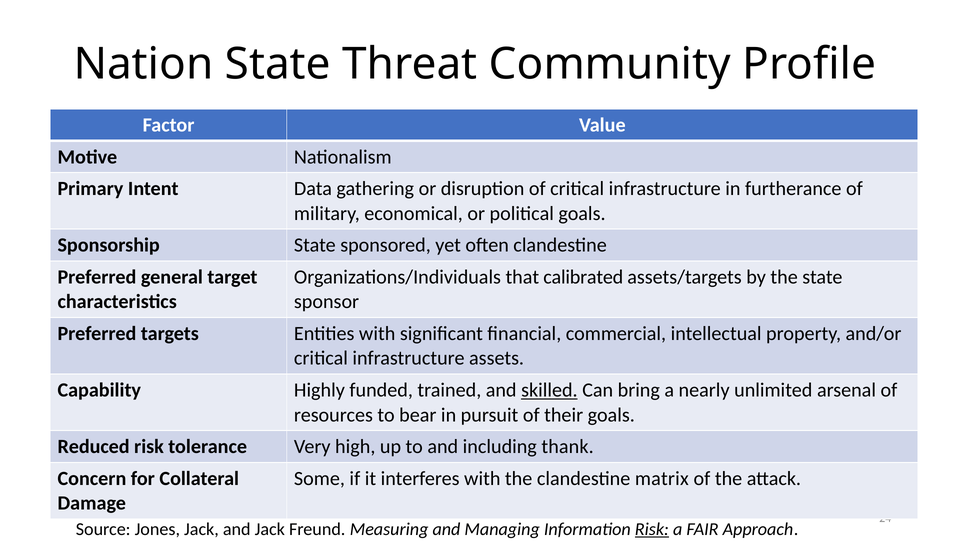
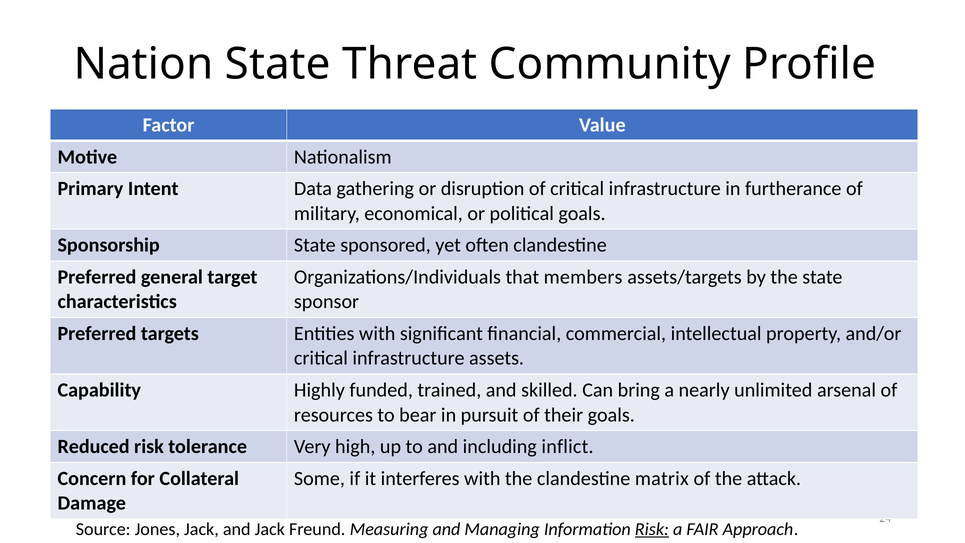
calibrated: calibrated -> members
skilled underline: present -> none
thank: thank -> inflict
